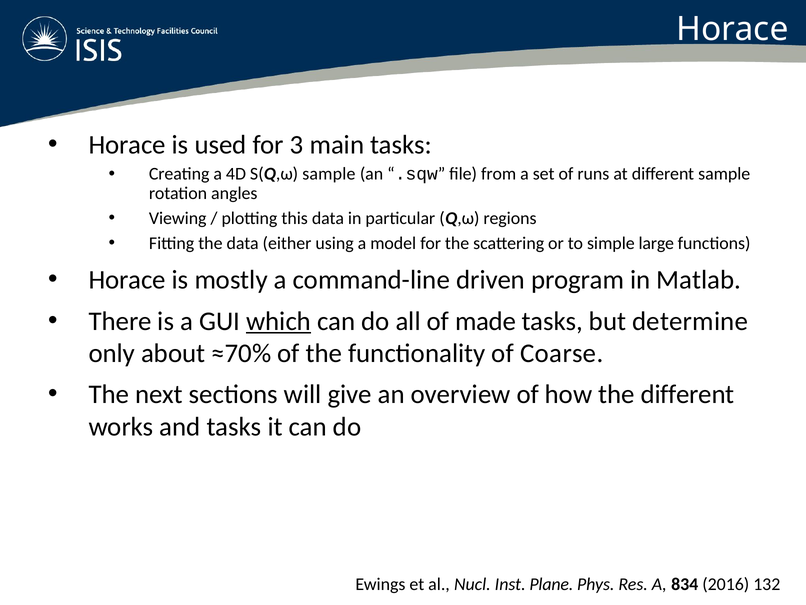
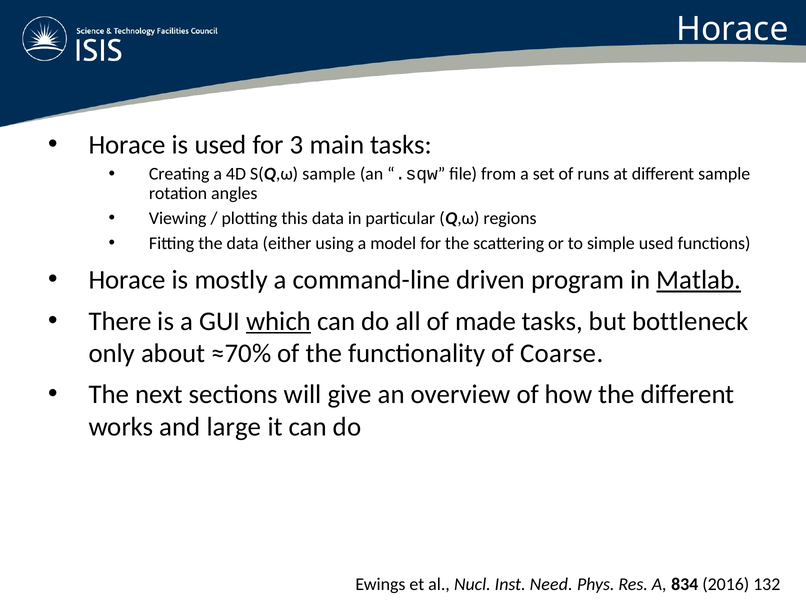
simple large: large -> used
Matlab underline: none -> present
determine: determine -> bottleneck
and tasks: tasks -> large
Plane: Plane -> Need
